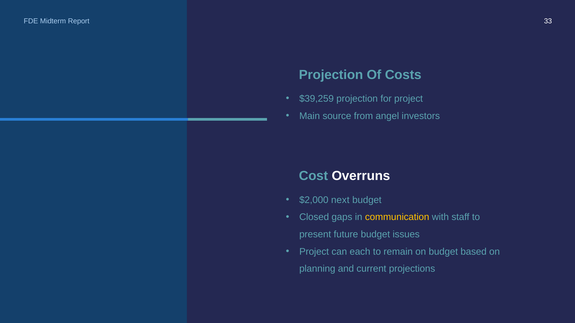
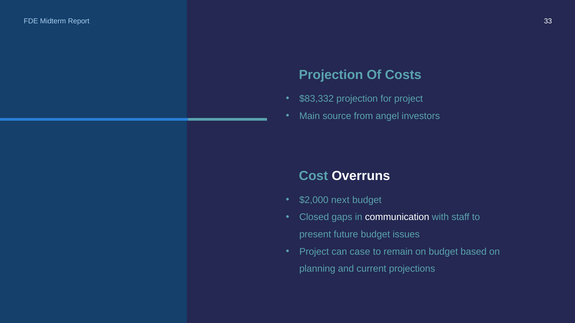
$39,259: $39,259 -> $83,332
communication colour: yellow -> white
each: each -> case
